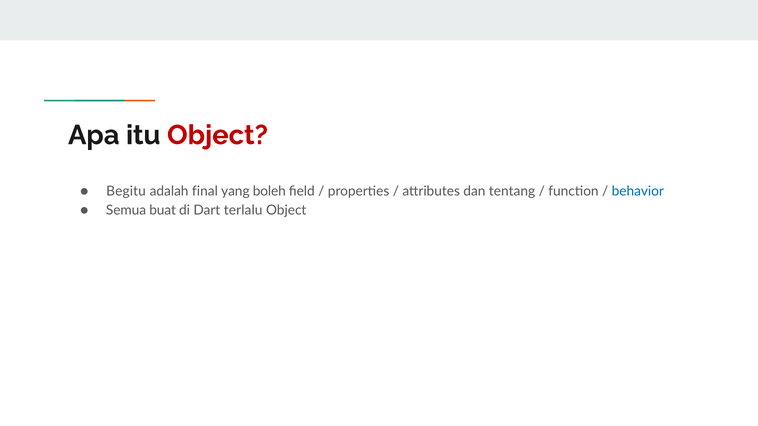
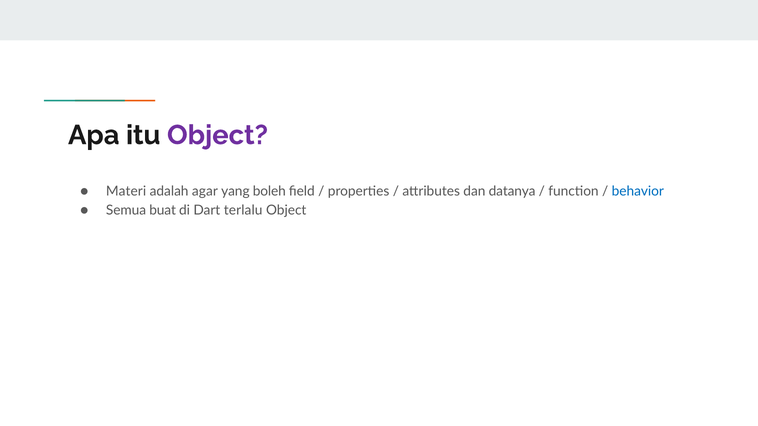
Object at (217, 135) colour: red -> purple
Begitu: Begitu -> Materi
final: final -> agar
tentang: tentang -> datanya
